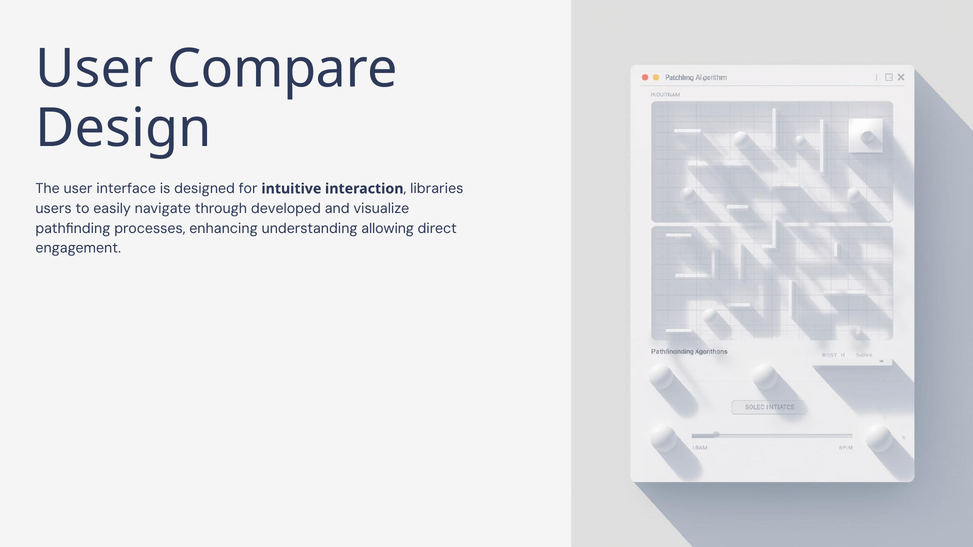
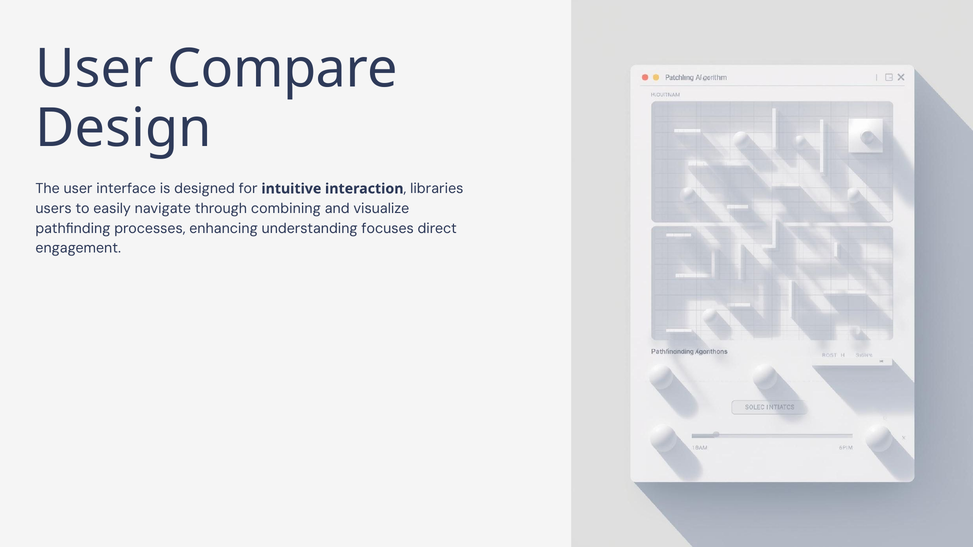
developed: developed -> combining
allowing: allowing -> focuses
